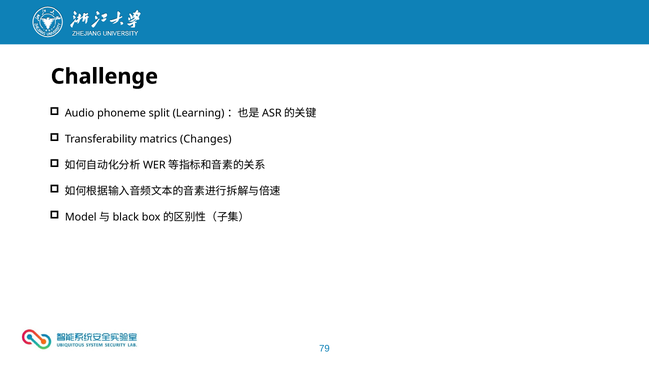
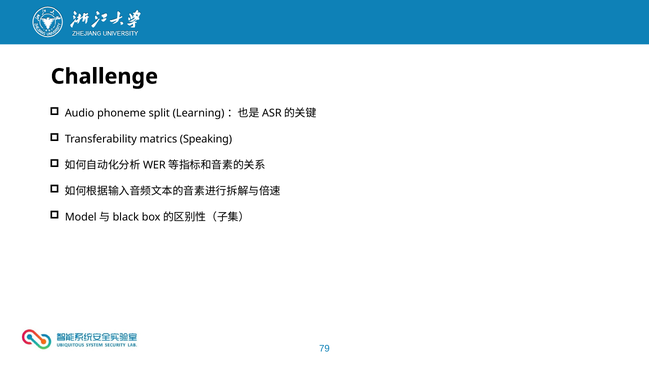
Changes: Changes -> Speaking
